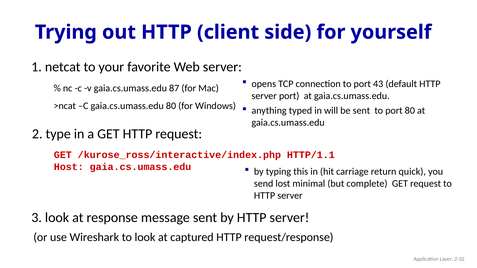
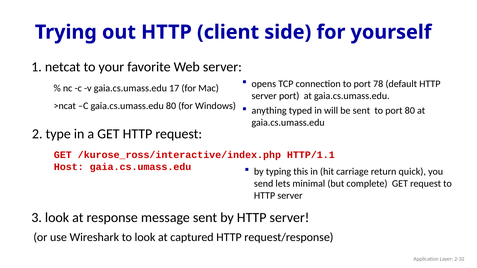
43: 43 -> 78
87: 87 -> 17
lost: lost -> lets
